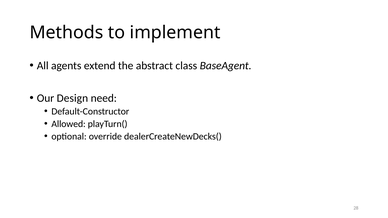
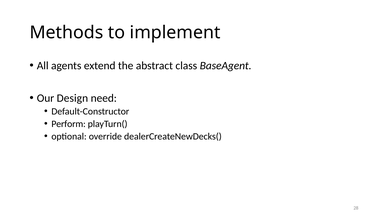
Allowed: Allowed -> Perform
